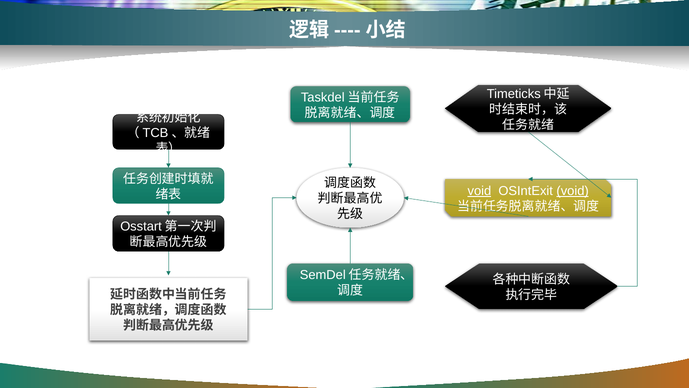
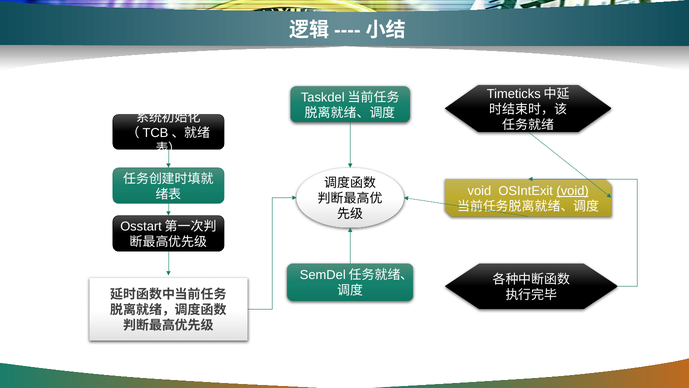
void at (479, 191) underline: present -> none
